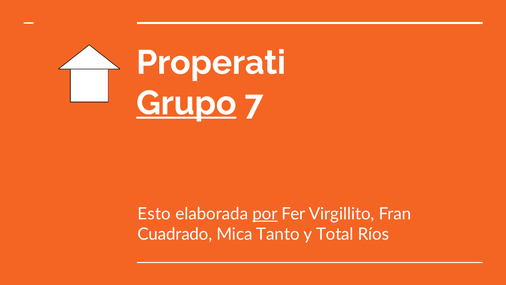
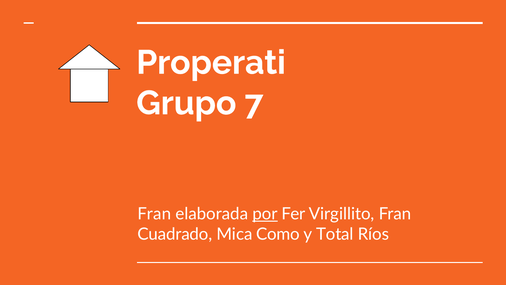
Grupo underline: present -> none
Esto at (154, 214): Esto -> Fran
Tanto: Tanto -> Como
